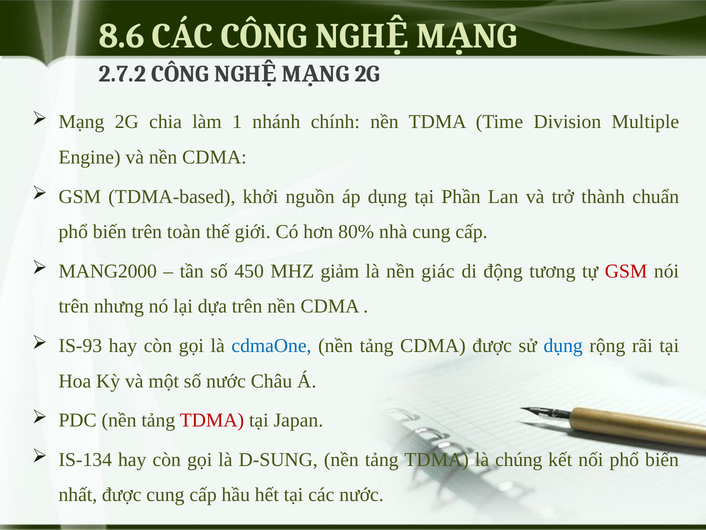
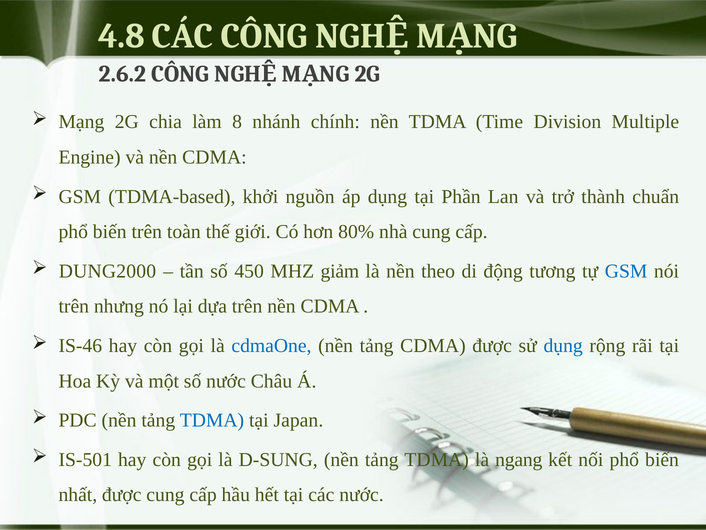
8.6: 8.6 -> 4.8
2.7.2: 2.7.2 -> 2.6.2
1: 1 -> 8
MANG2000: MANG2000 -> DUNG2000
giác: giác -> theo
GSM at (626, 271) colour: red -> blue
IS-93: IS-93 -> IS-46
TDMA at (212, 420) colour: red -> blue
IS-134: IS-134 -> IS-501
chúng: chúng -> ngang
